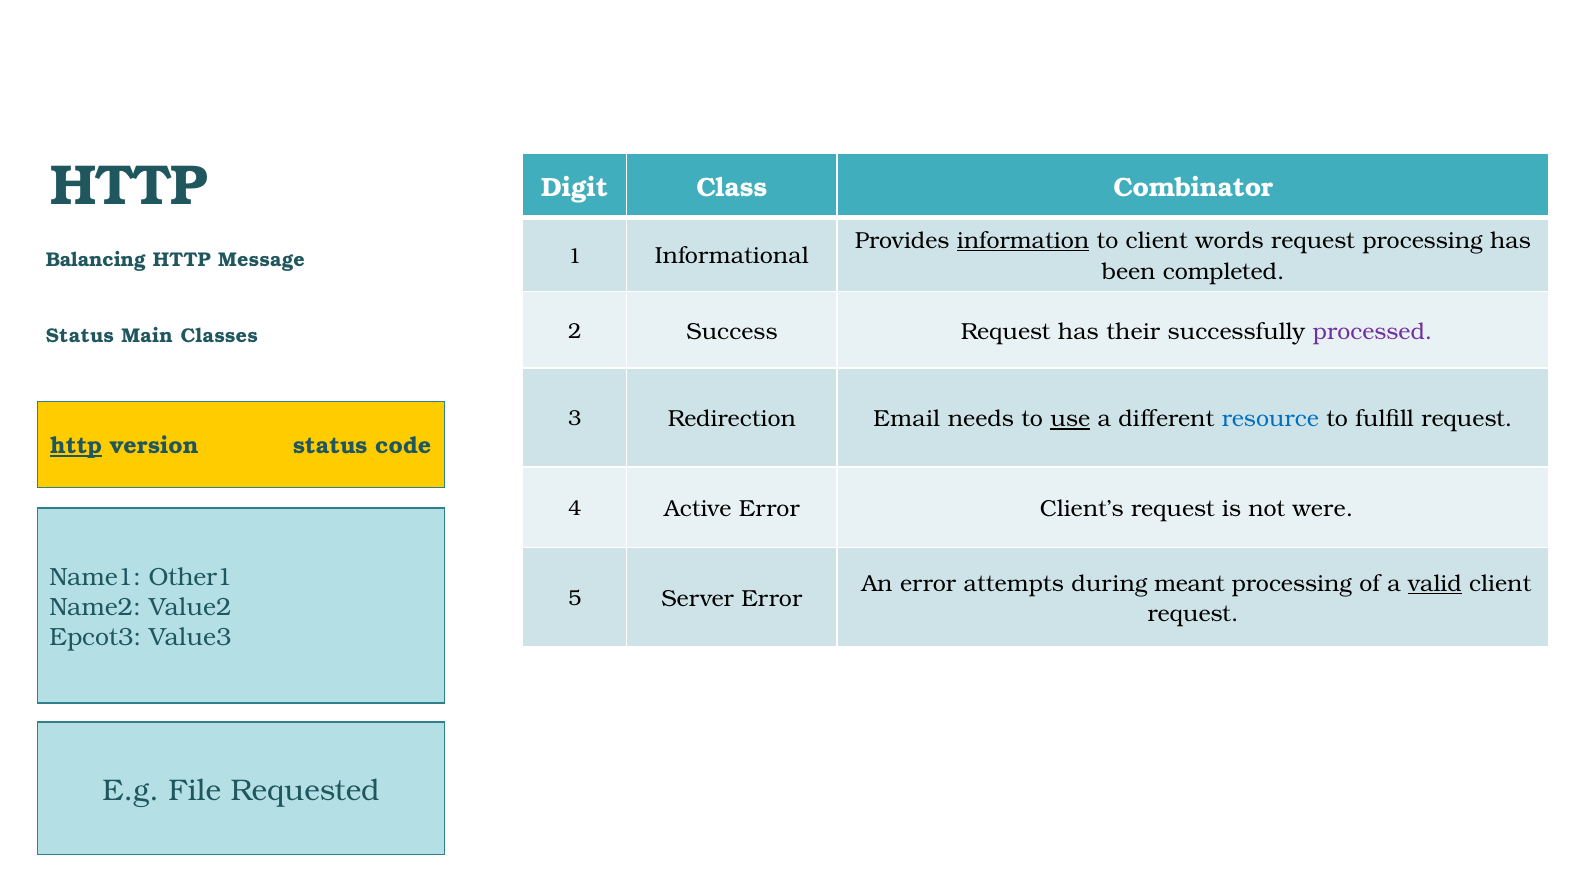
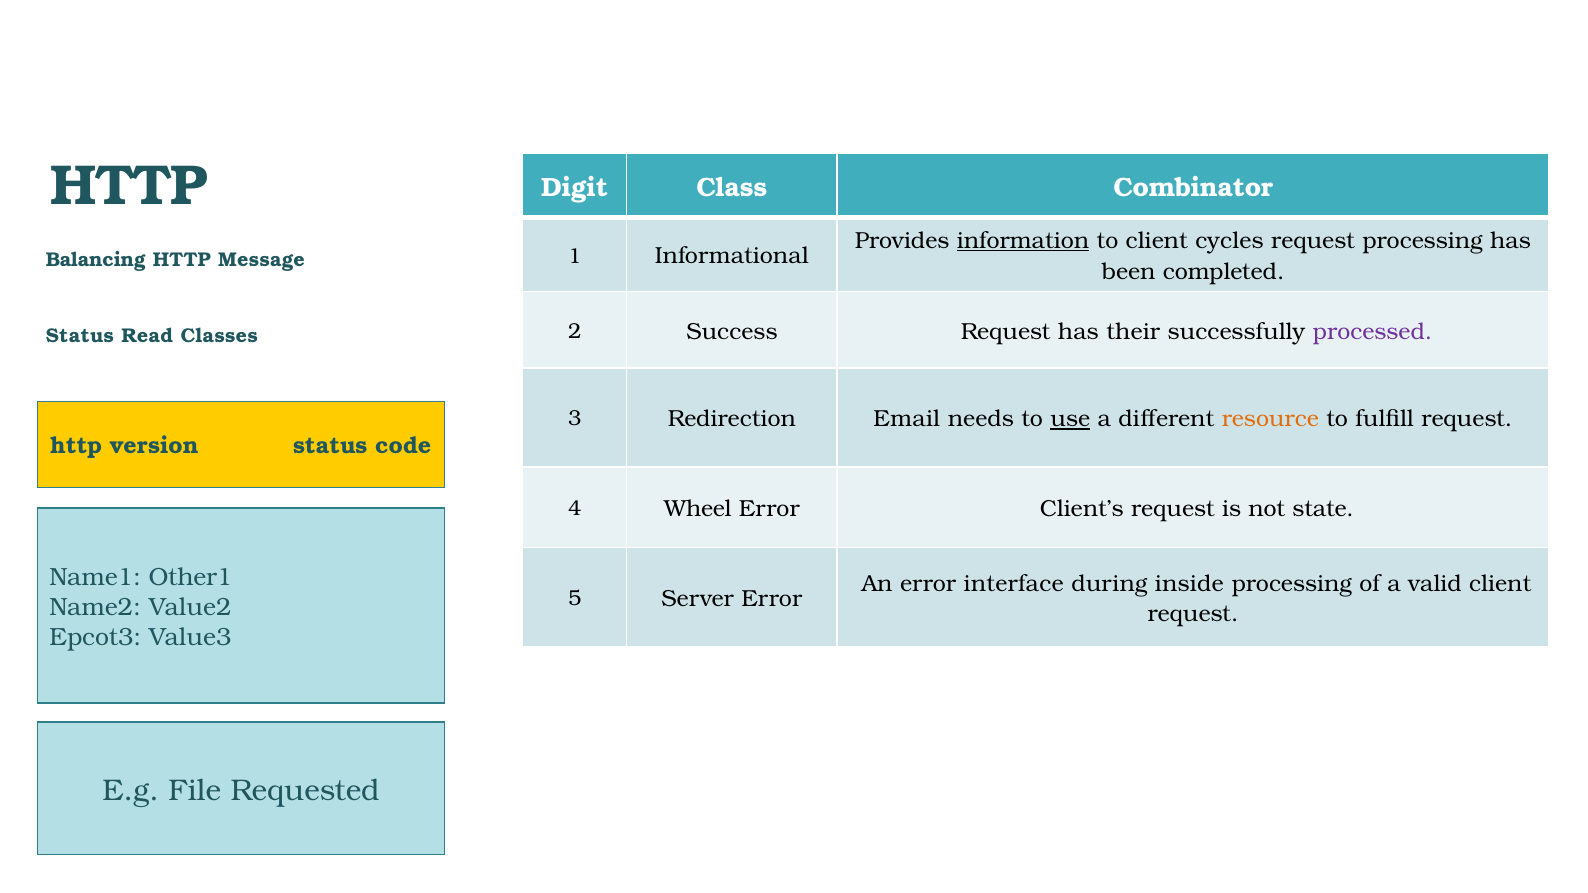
words: words -> cycles
Main: Main -> Read
resource colour: blue -> orange
http at (76, 446) underline: present -> none
Active: Active -> Wheel
were: were -> state
attempts: attempts -> interface
meant: meant -> inside
valid underline: present -> none
